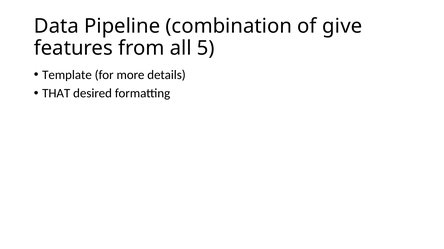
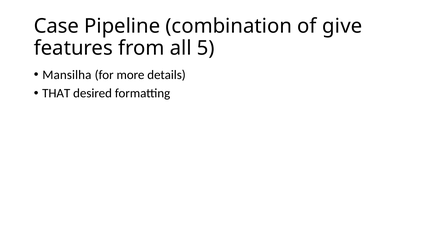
Data: Data -> Case
Template: Template -> Mansilha
